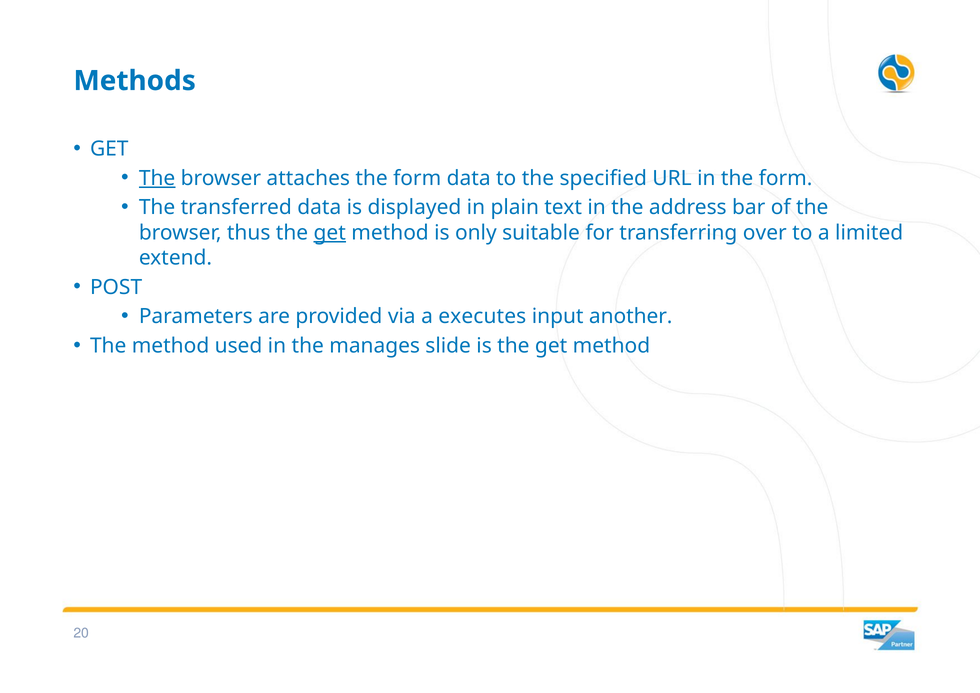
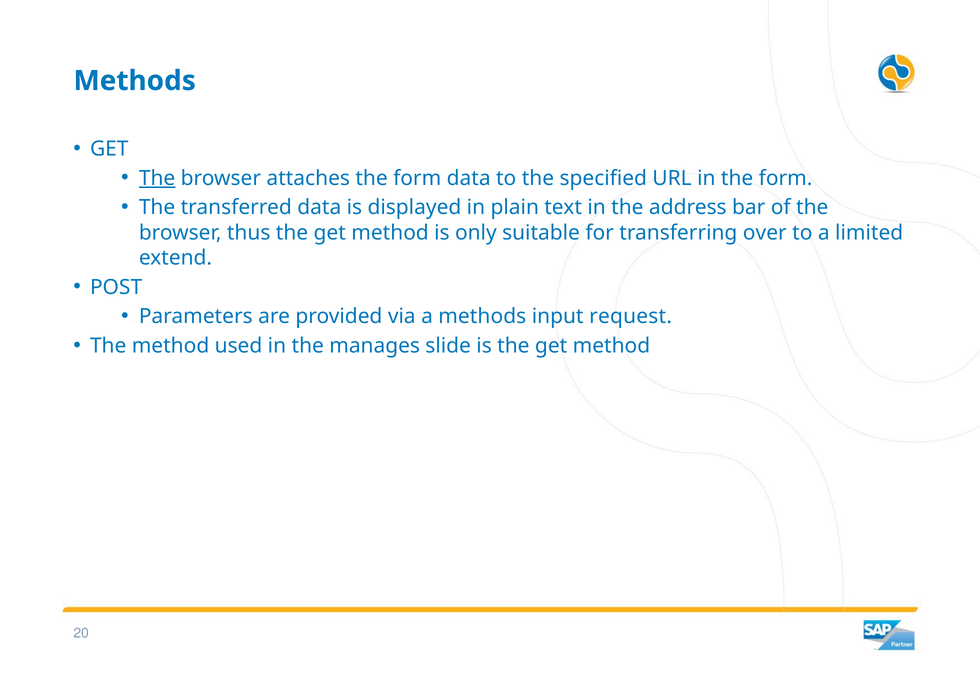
get at (330, 233) underline: present -> none
a executes: executes -> methods
another: another -> request
